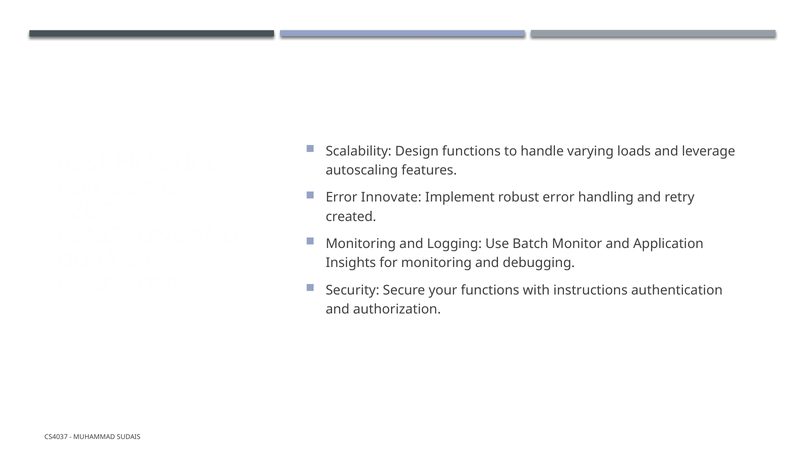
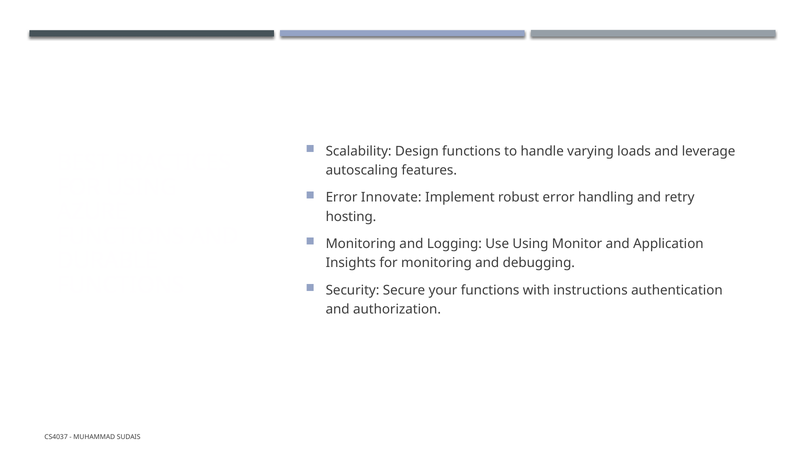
created: created -> hosting
Use Batch: Batch -> Using
